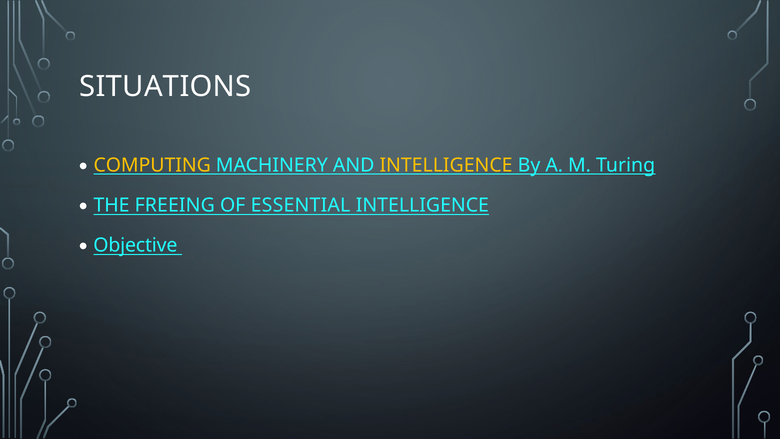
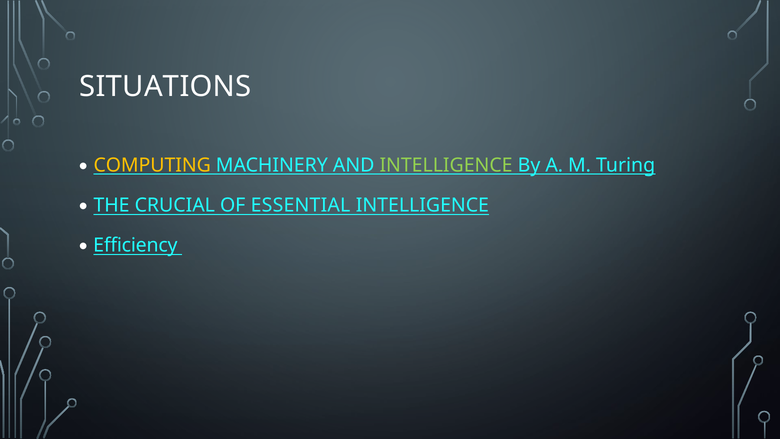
INTELLIGENCE at (446, 165) colour: yellow -> light green
FREEING: FREEING -> CRUCIAL
Objective: Objective -> Efficiency
